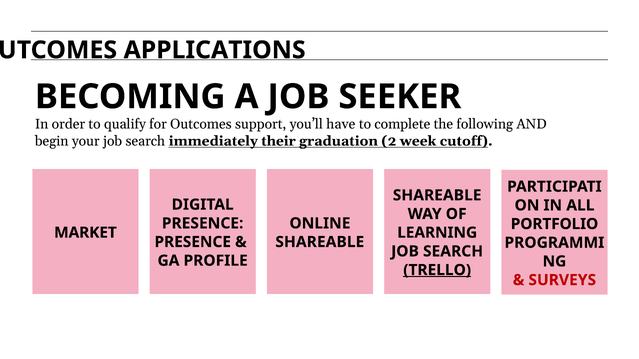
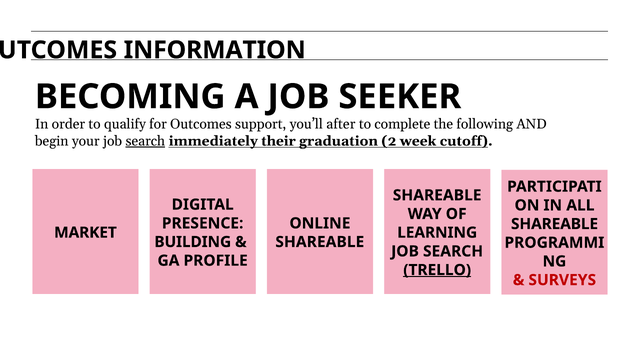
APPLICATIONS: APPLICATIONS -> INFORMATION
have: have -> after
search at (145, 141) underline: none -> present
PORTFOLIO at (555, 224): PORTFOLIO -> SHAREABLE
PRESENCE at (193, 242): PRESENCE -> BUILDING
